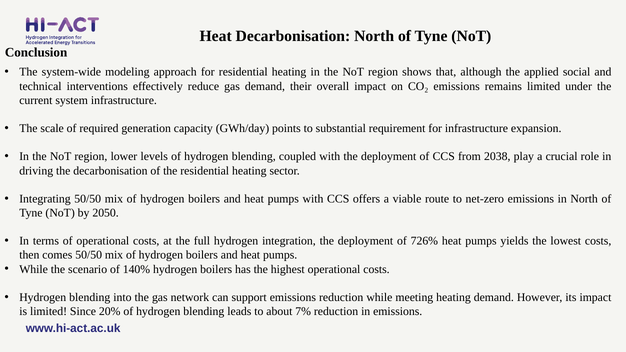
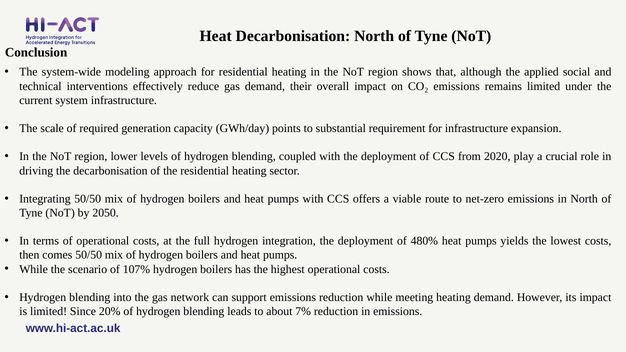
2038: 2038 -> 2020
726%: 726% -> 480%
140%: 140% -> 107%
